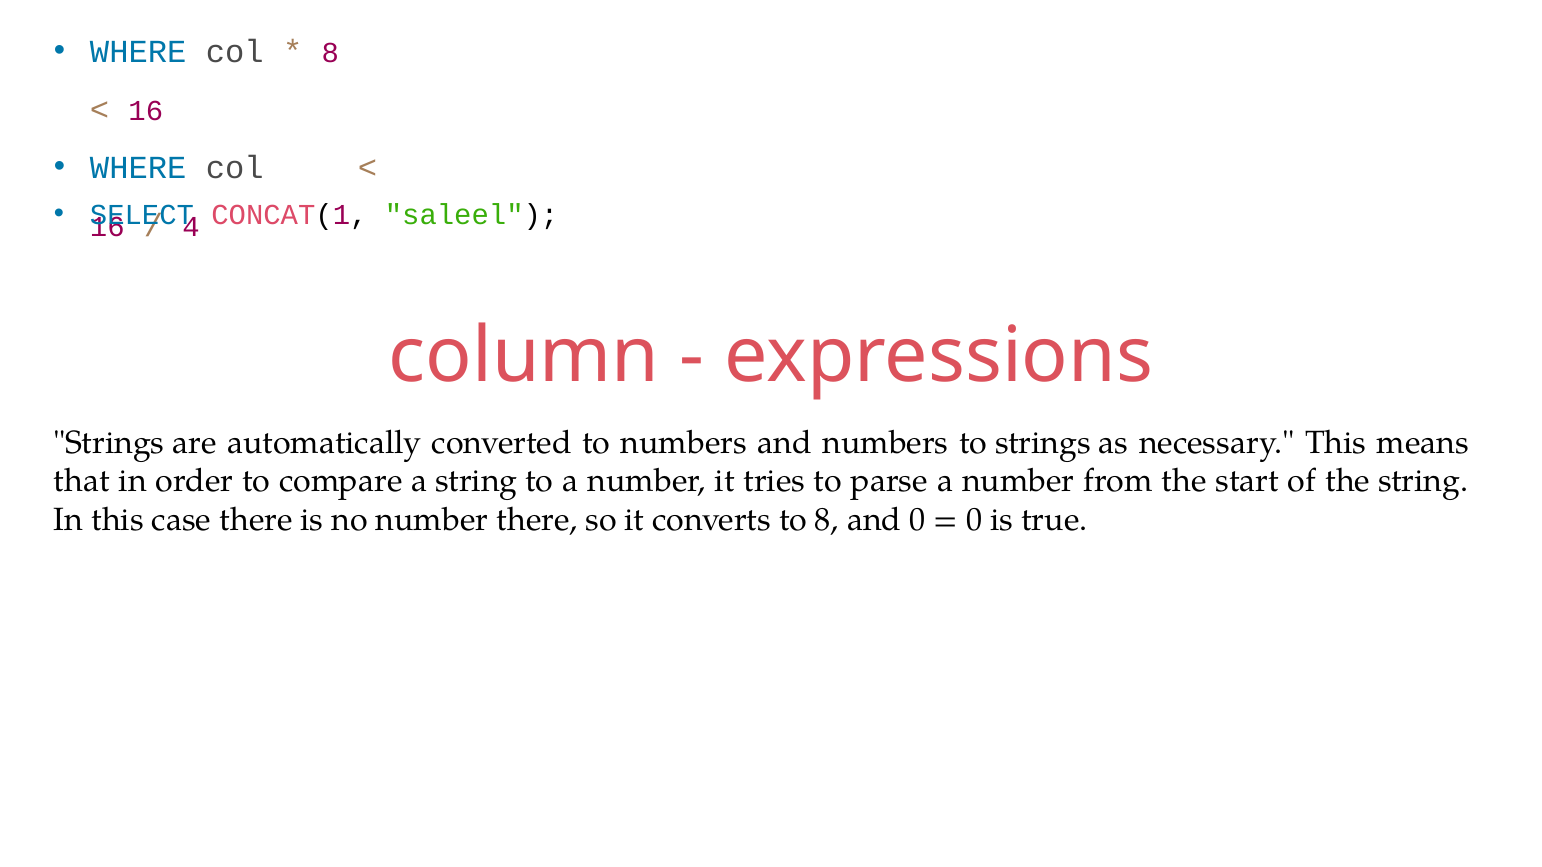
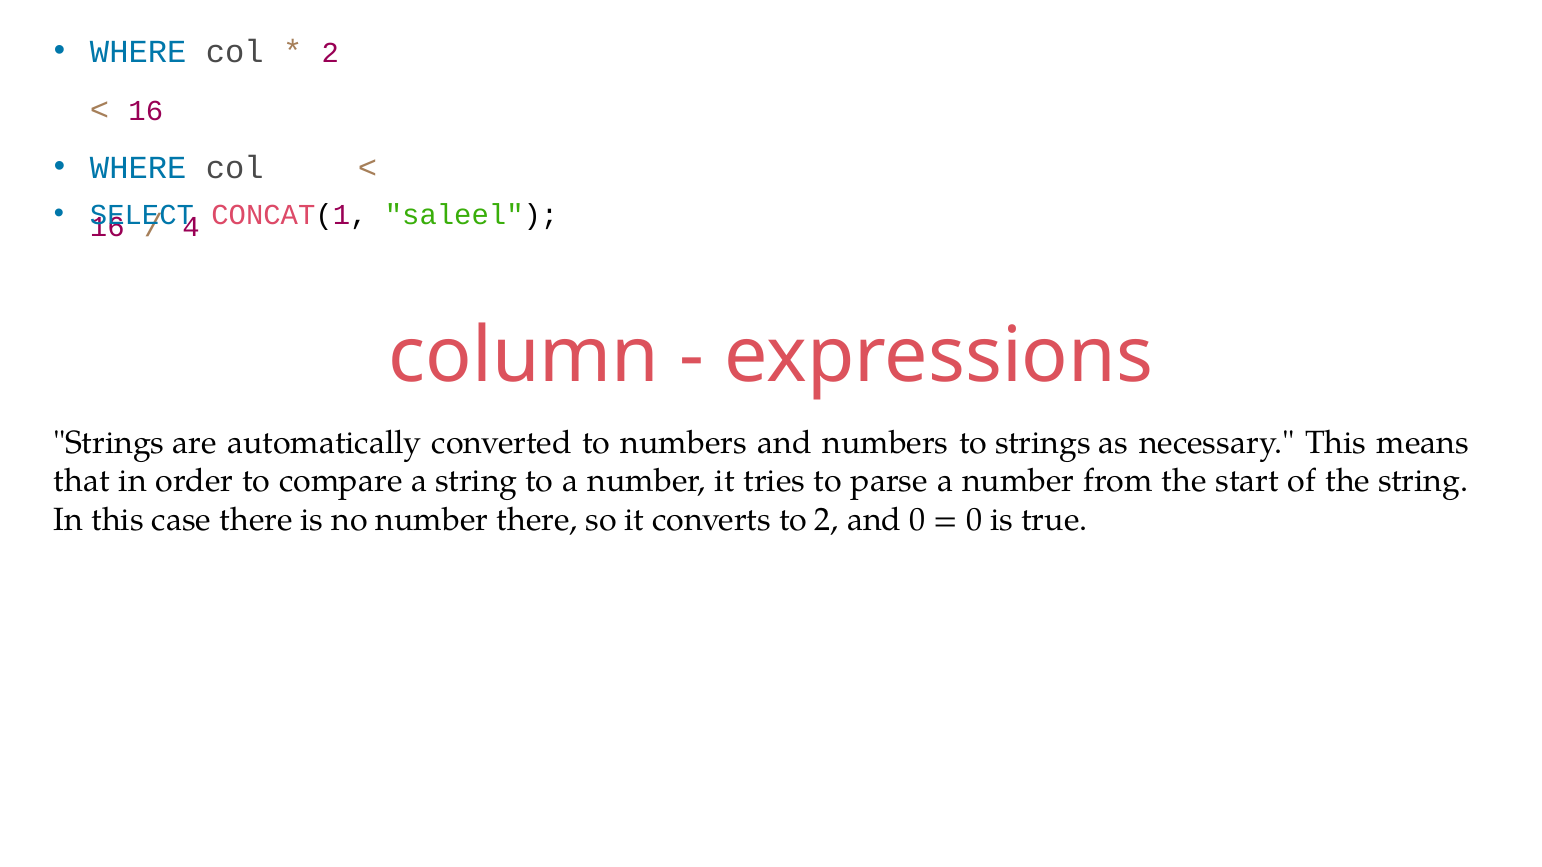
8 at (330, 53): 8 -> 2
to 8: 8 -> 2
